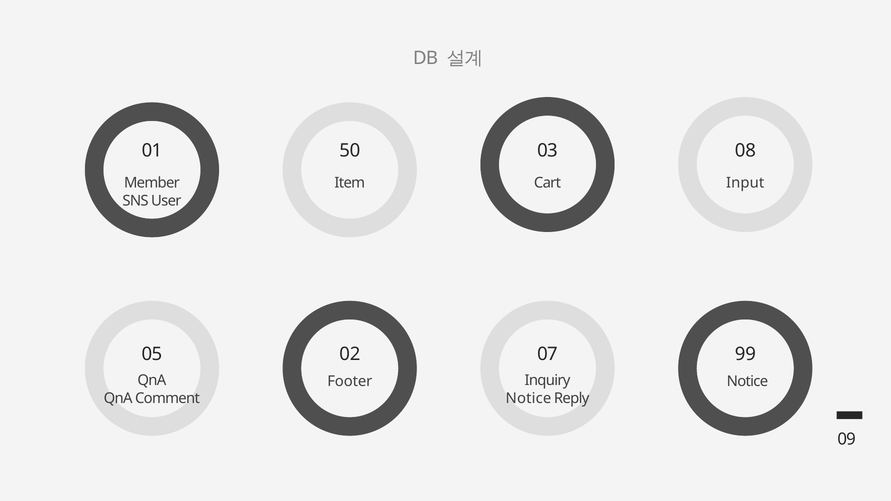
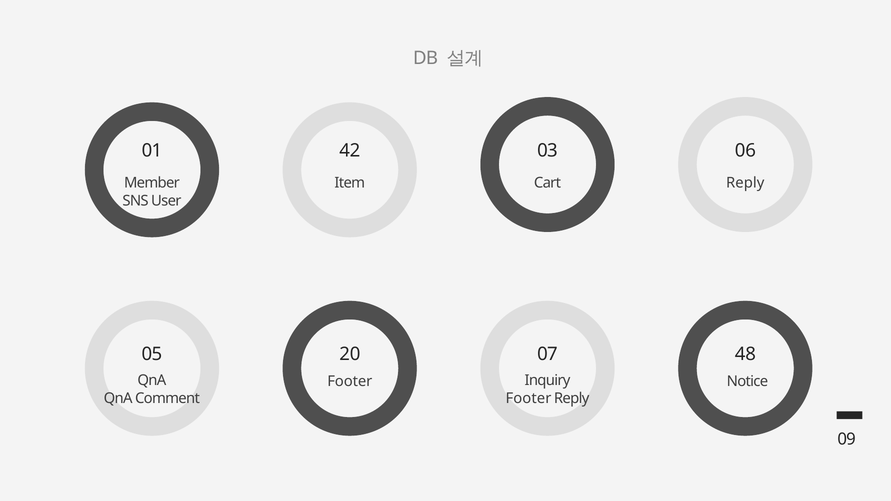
50: 50 -> 42
08: 08 -> 06
Cart Input: Input -> Reply
02: 02 -> 20
99: 99 -> 48
Notice at (528, 398): Notice -> Footer
